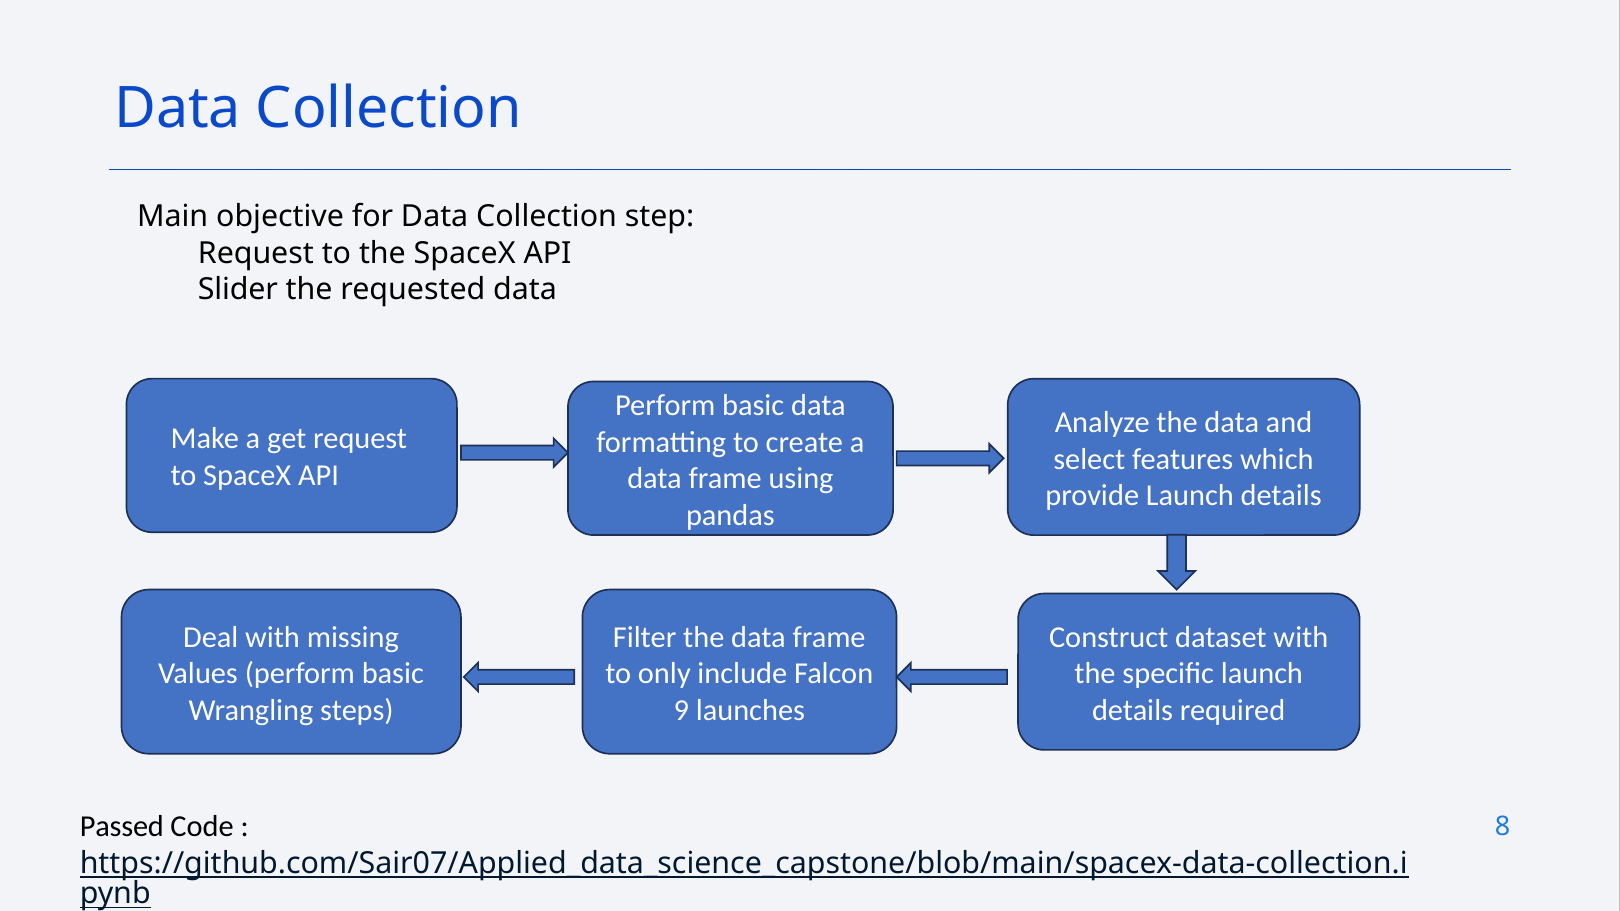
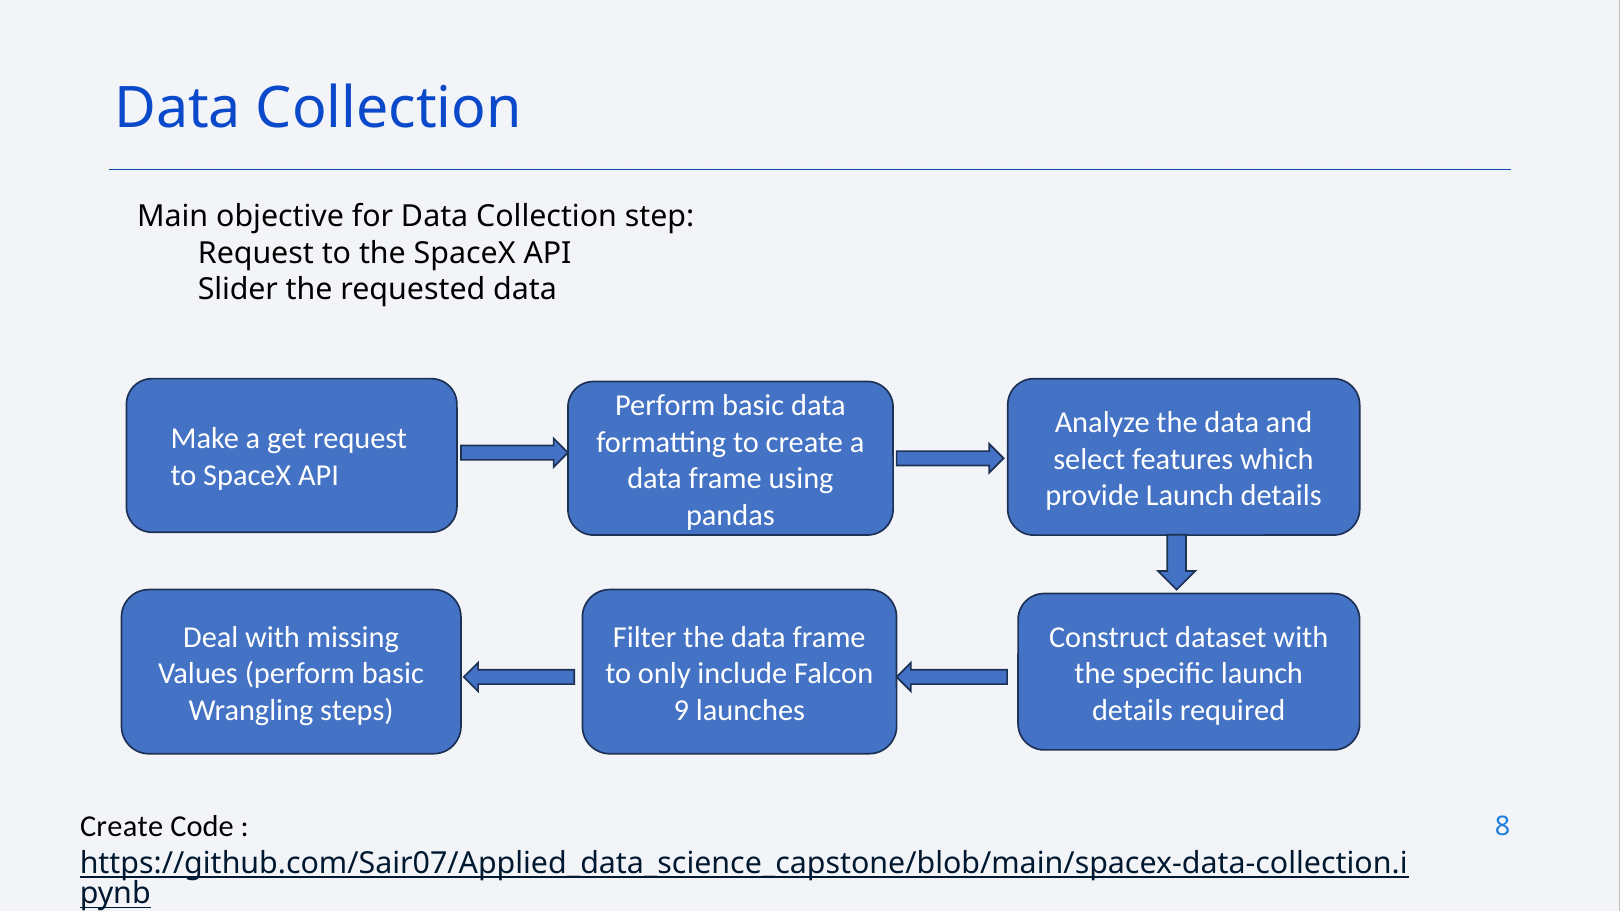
Passed at (122, 827): Passed -> Create
